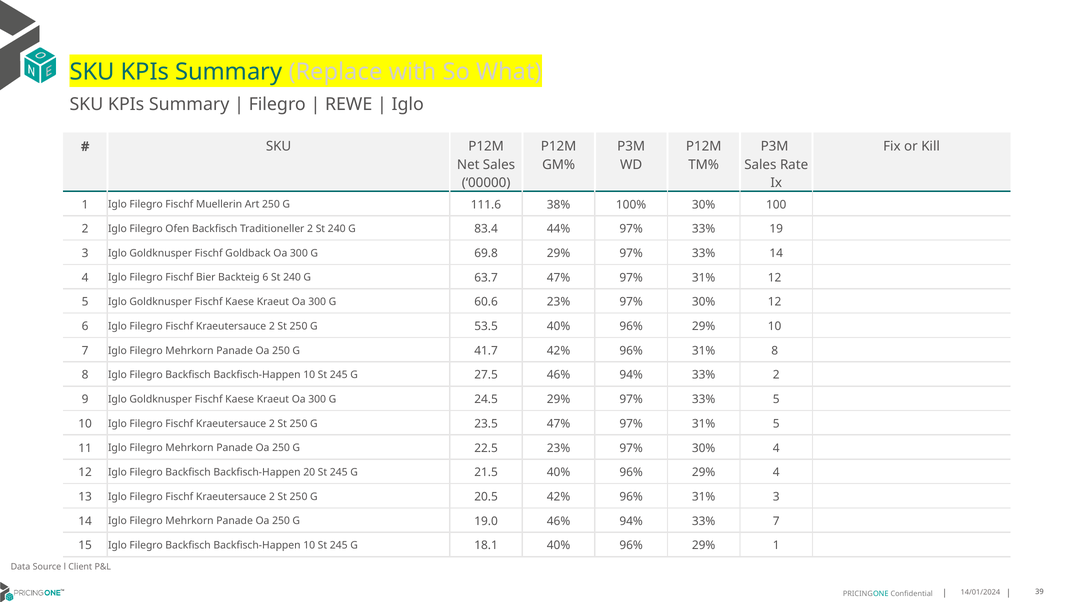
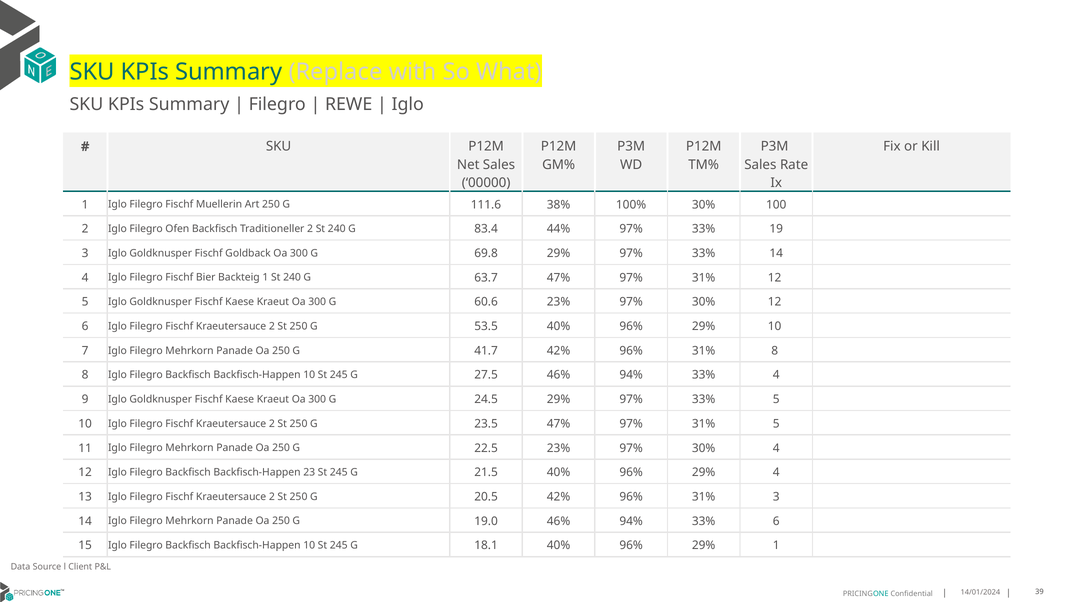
Backteig 6: 6 -> 1
33% 2: 2 -> 4
20: 20 -> 23
33% 7: 7 -> 6
